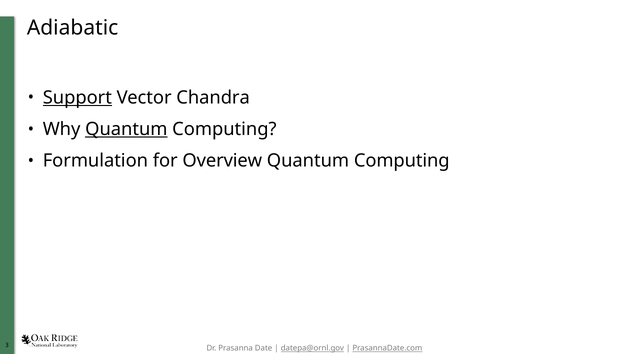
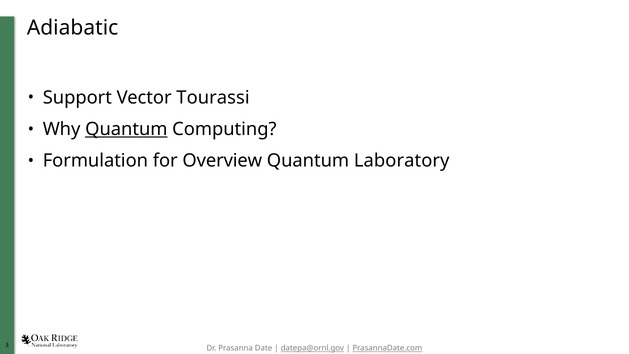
Support underline: present -> none
Chandra: Chandra -> Tourassi
Computing at (402, 161): Computing -> Laboratory
